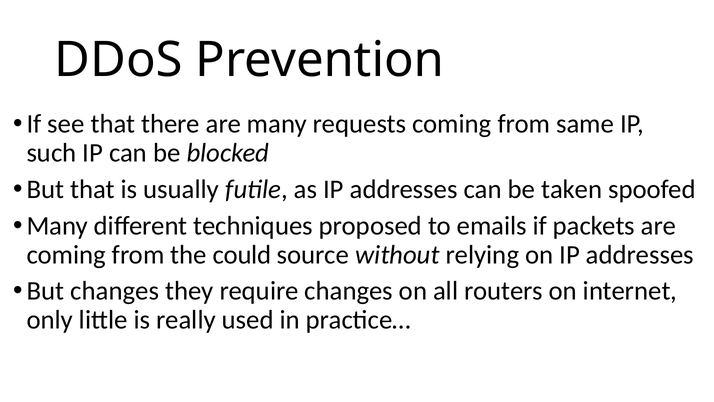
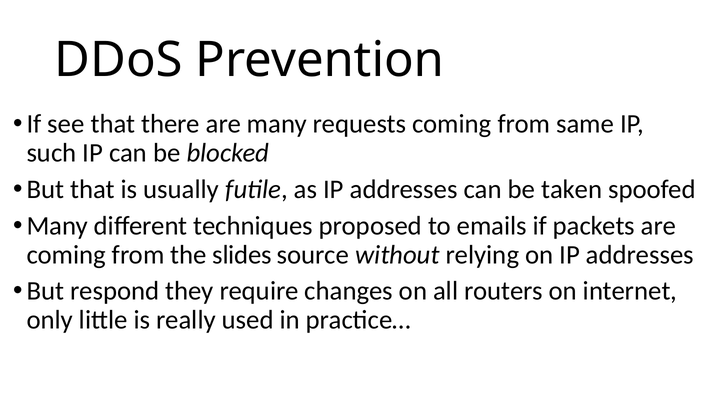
could: could -> slides
But changes: changes -> respond
